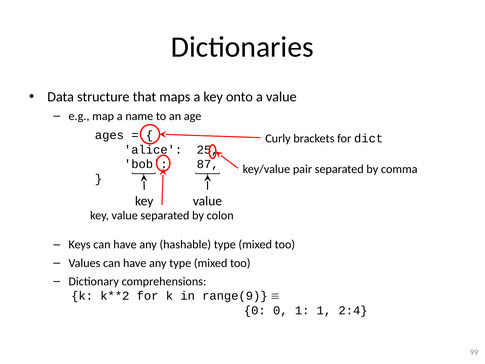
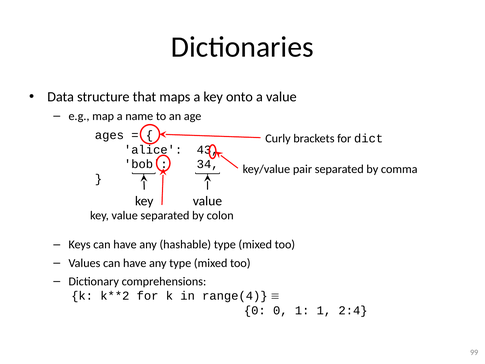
25: 25 -> 43
87: 87 -> 34
range(9: range(9 -> range(4
